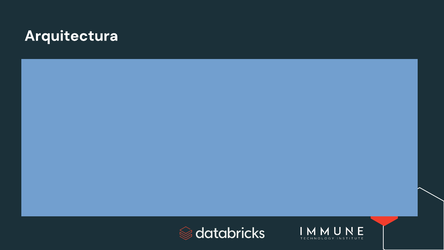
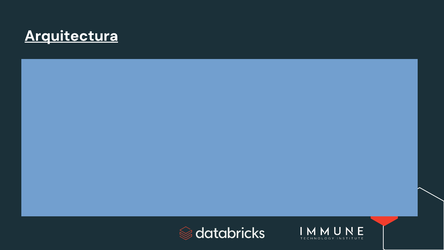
Arquitectura underline: none -> present
